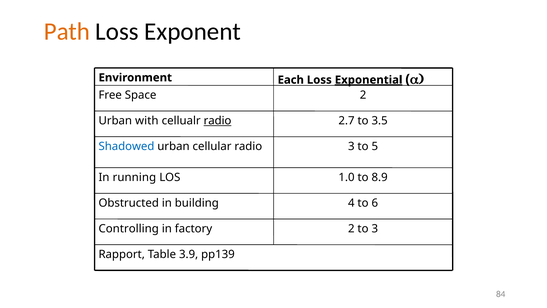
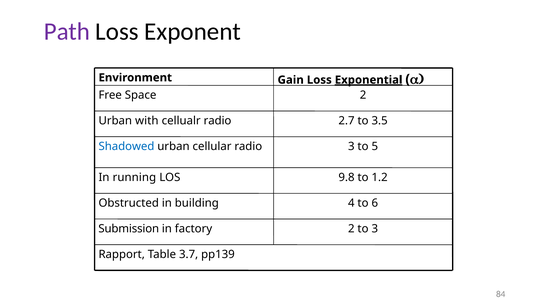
Path colour: orange -> purple
Each: Each -> Gain
radio at (217, 121) underline: present -> none
1.0: 1.0 -> 9.8
8.9: 8.9 -> 1.2
Controlling: Controlling -> Submission
3.9: 3.9 -> 3.7
